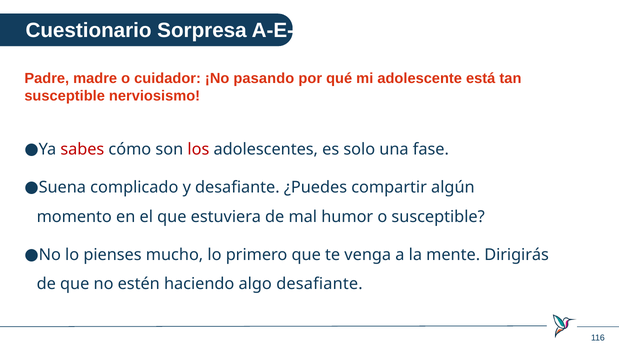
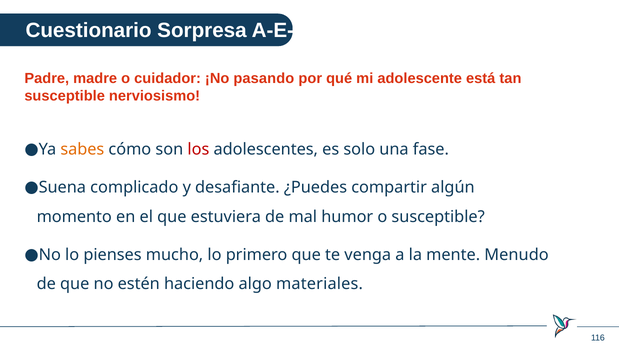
sabes colour: red -> orange
Dirigirás: Dirigirás -> Menudo
algo desafiante: desafiante -> materiales
